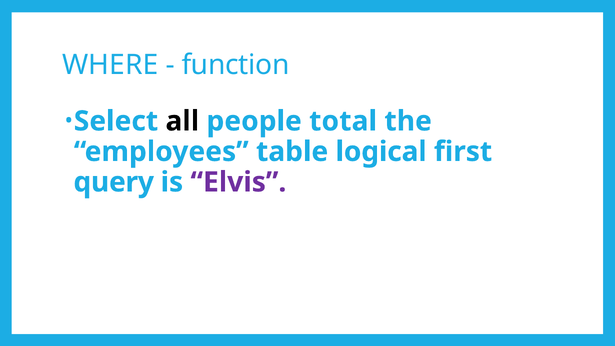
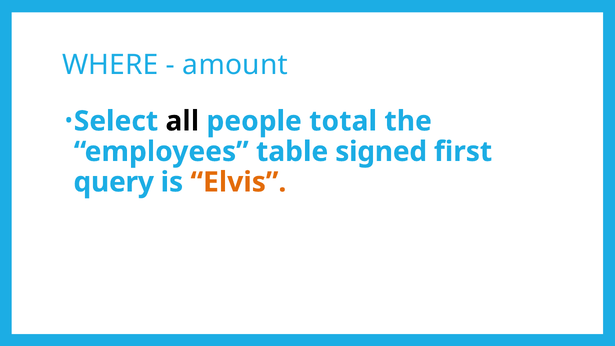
function: function -> amount
logical: logical -> signed
Elvis colour: purple -> orange
